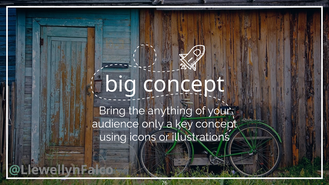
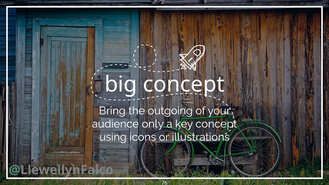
anything: anything -> outgoing
